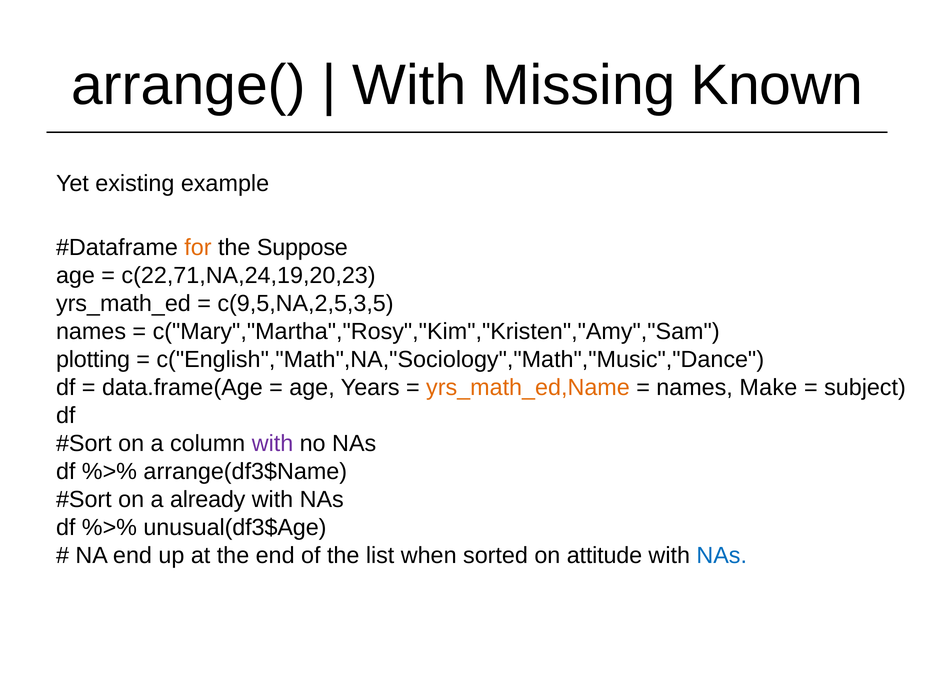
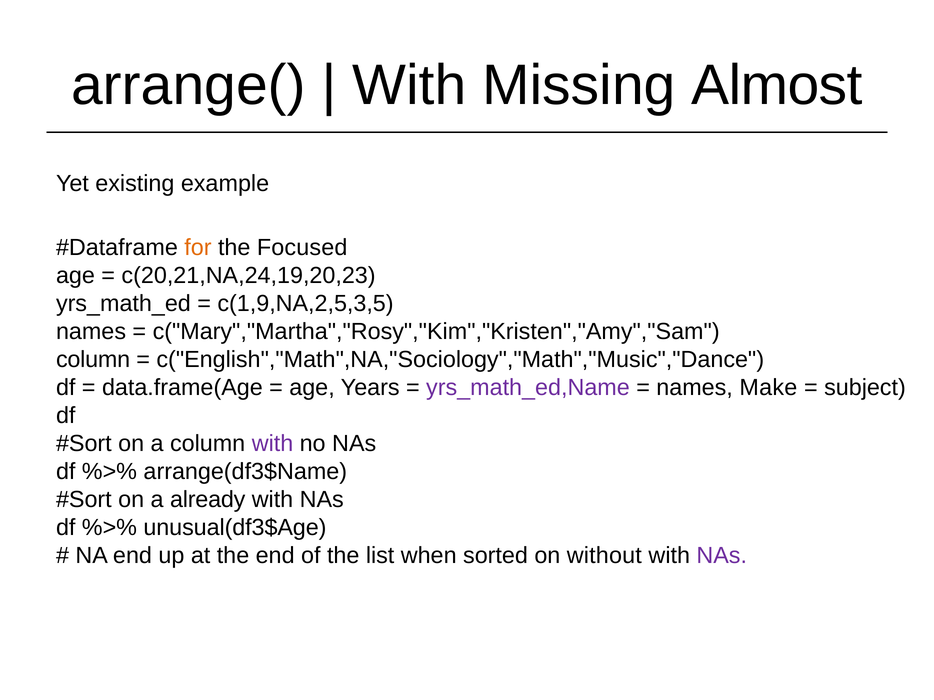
Known: Known -> Almost
Suppose: Suppose -> Focused
c(22,71,NA,24,19,20,23: c(22,71,NA,24,19,20,23 -> c(20,21,NA,24,19,20,23
c(9,5,NA,2,5,3,5: c(9,5,NA,2,5,3,5 -> c(1,9,NA,2,5,3,5
plotting at (93, 360): plotting -> column
yrs_math_ed,Name colour: orange -> purple
attitude: attitude -> without
NAs at (722, 556) colour: blue -> purple
